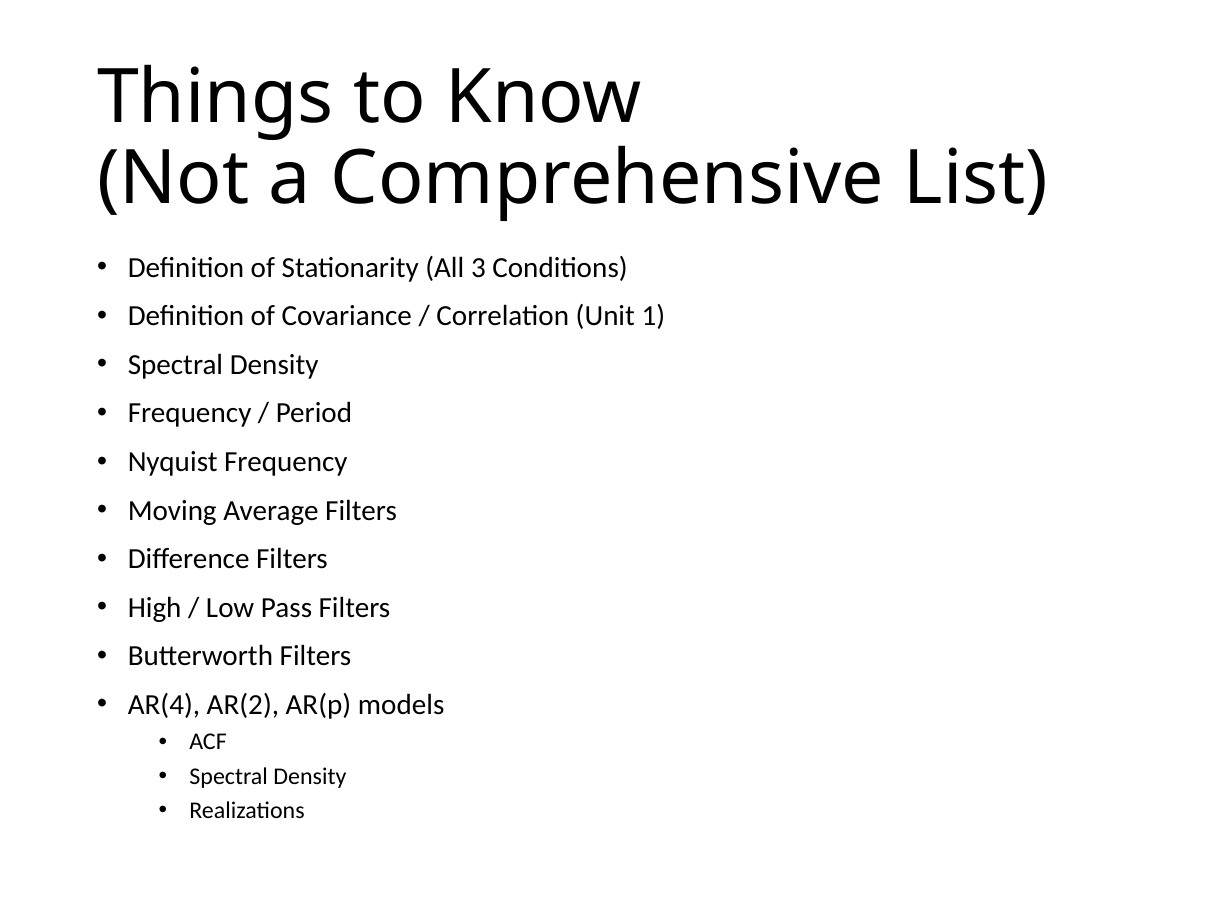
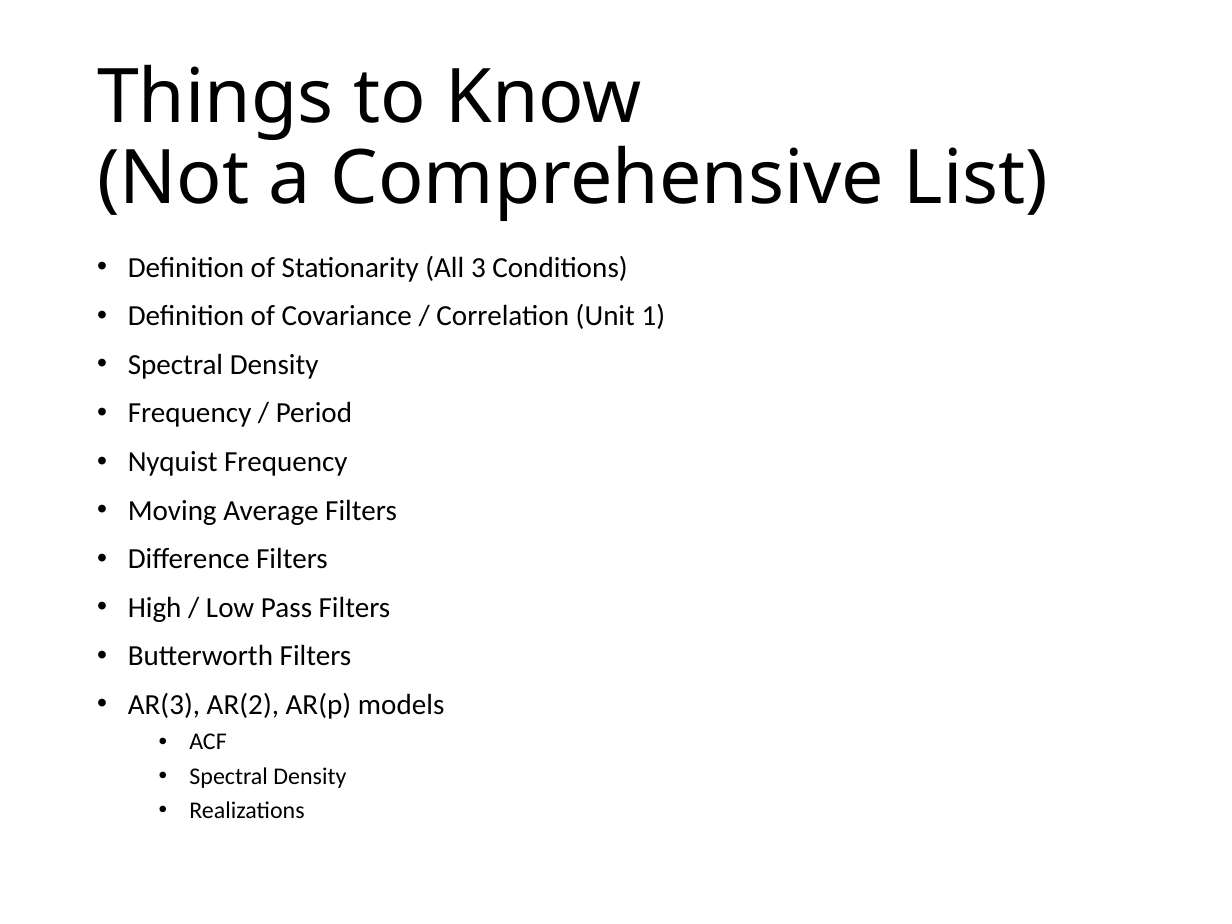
AR(4: AR(4 -> AR(3
